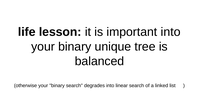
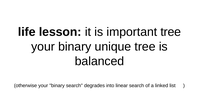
important into: into -> tree
